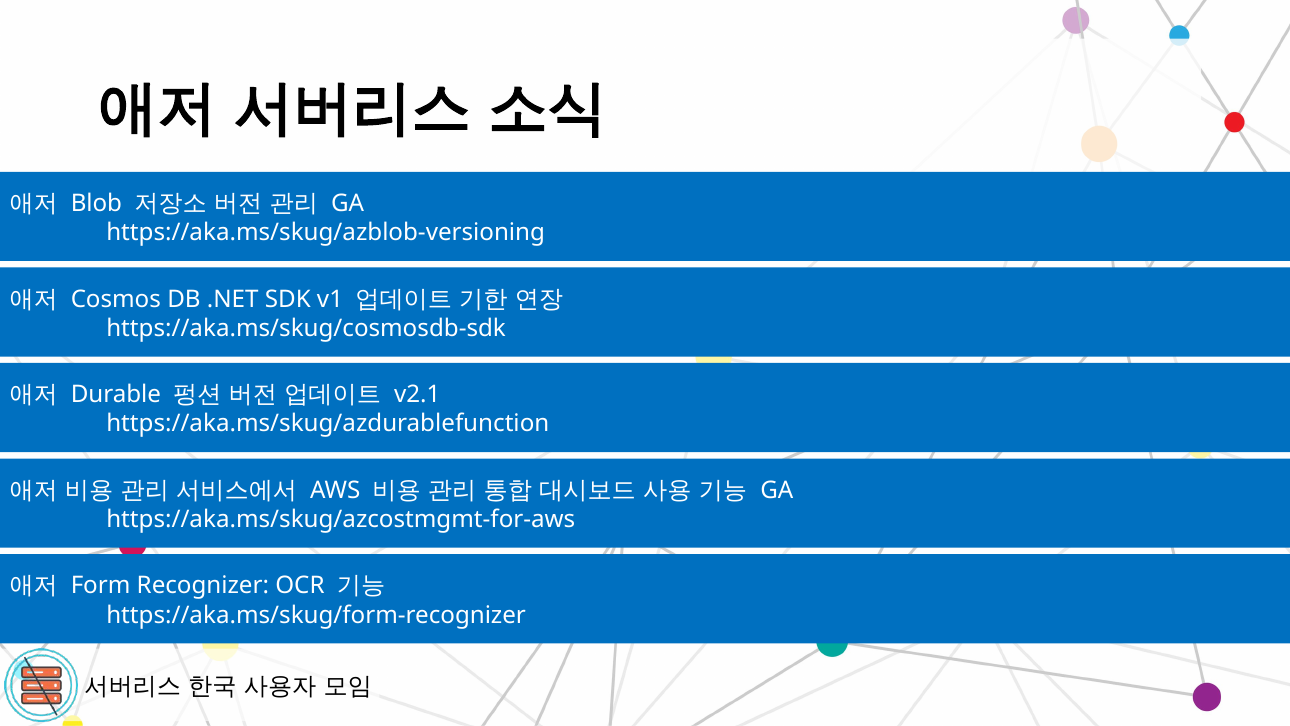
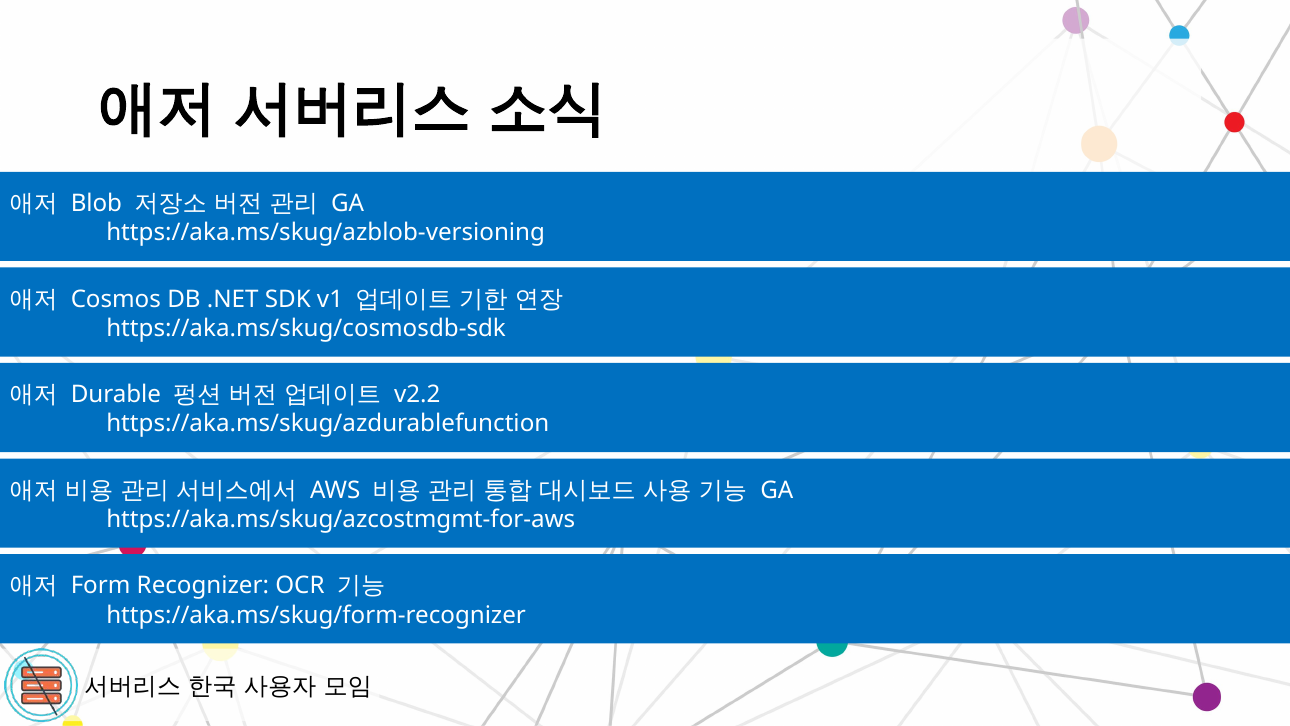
v2.1: v2.1 -> v2.2
